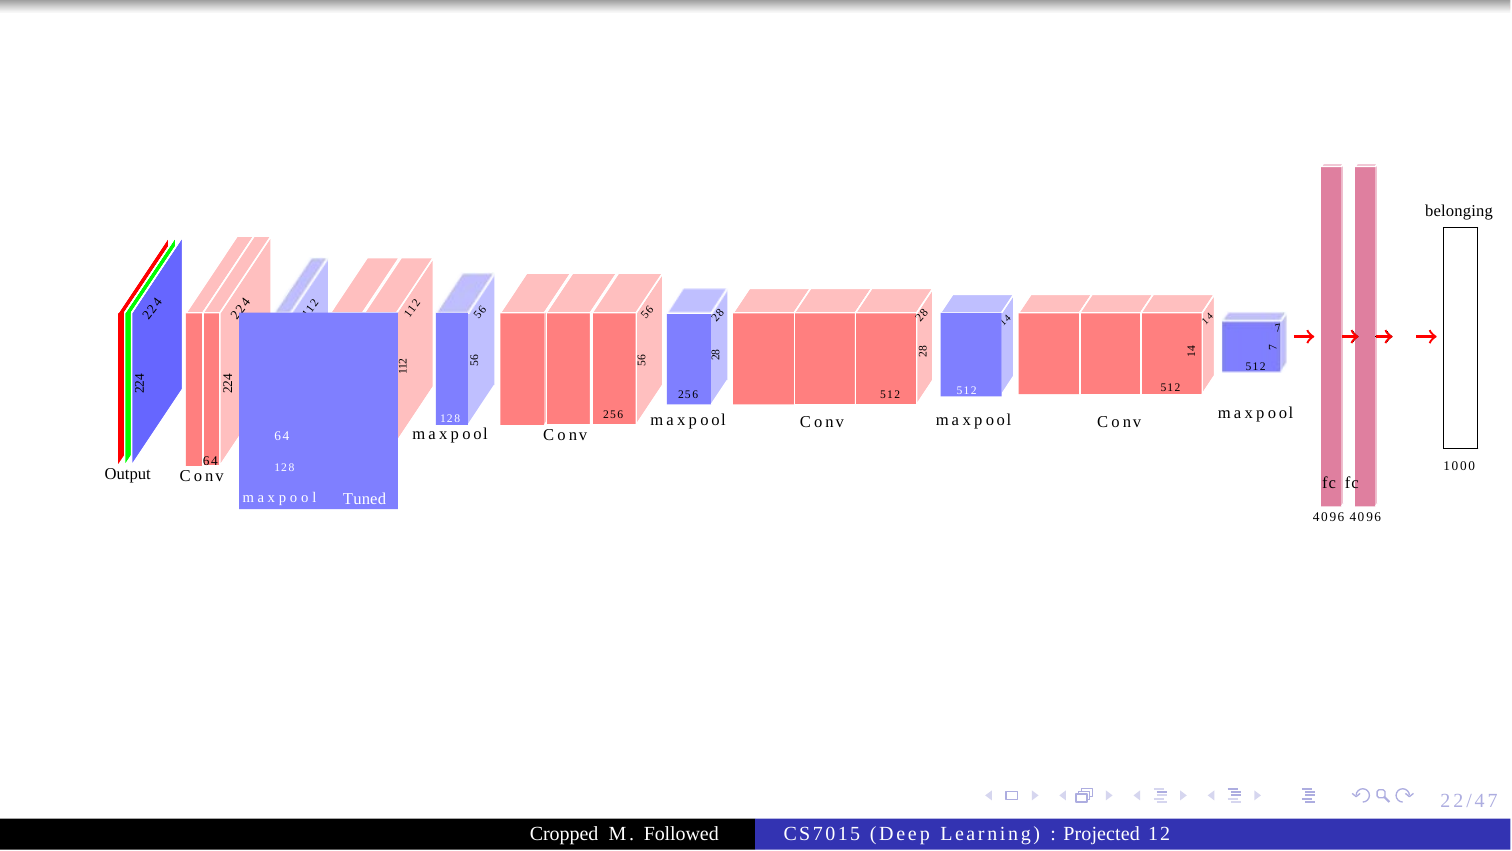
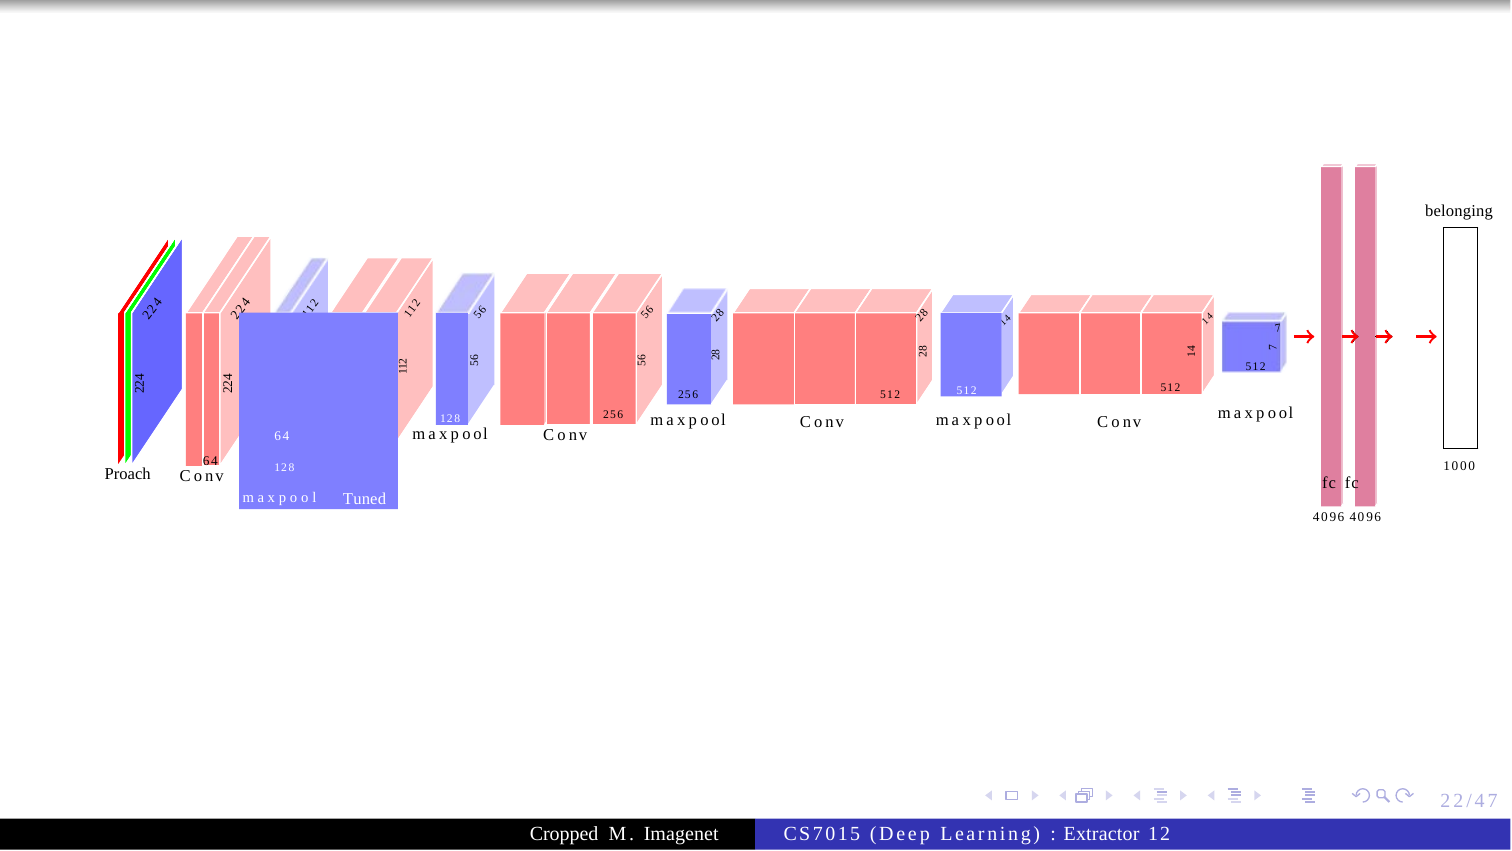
Output: Output -> Proach
Followed: Followed -> Imagenet
Projected: Projected -> Extractor
